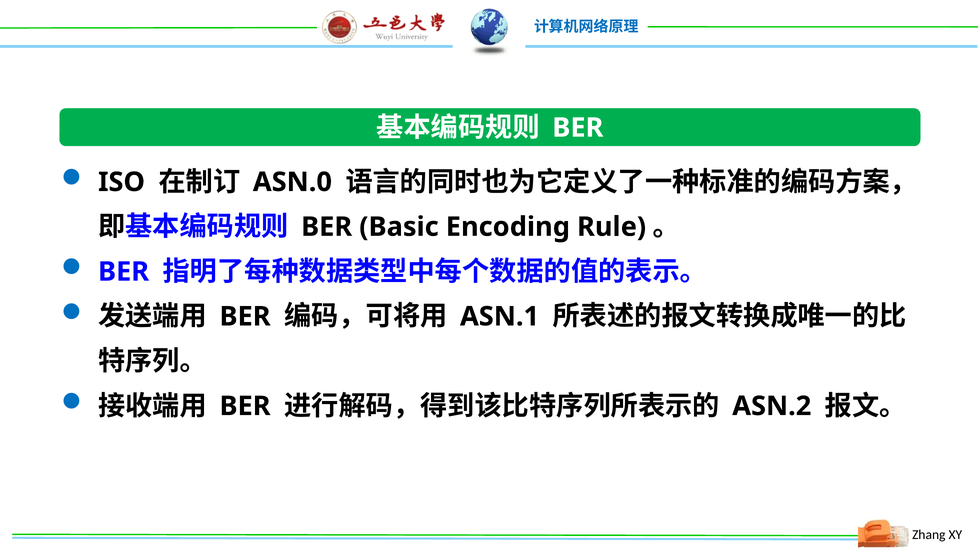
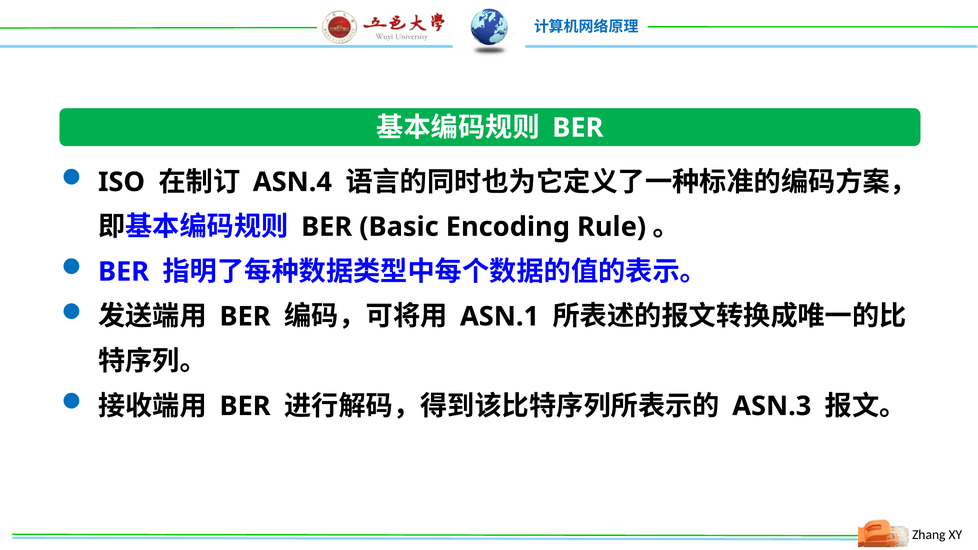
ASN.0: ASN.0 -> ASN.4
ASN.2: ASN.2 -> ASN.3
